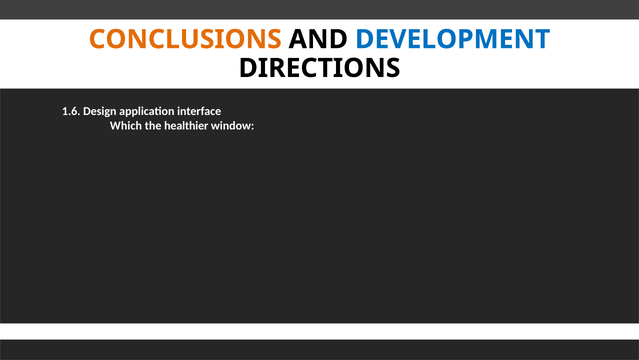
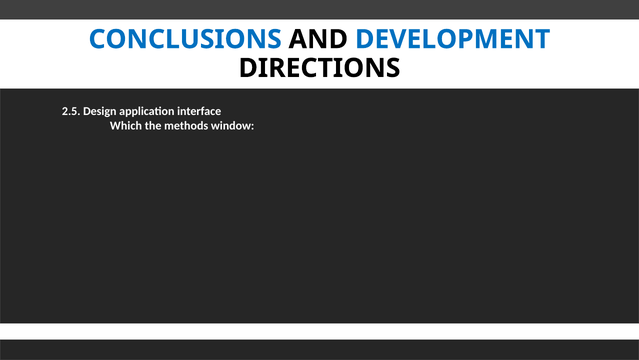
CONCLUSIONS colour: orange -> blue
1.6: 1.6 -> 2.5
healthier: healthier -> methods
